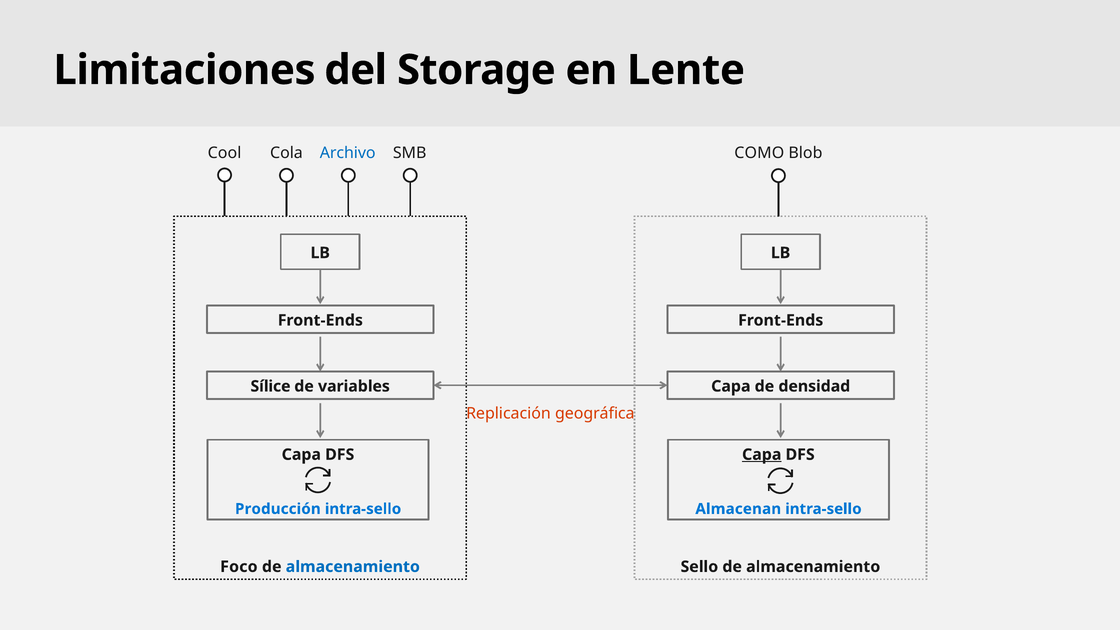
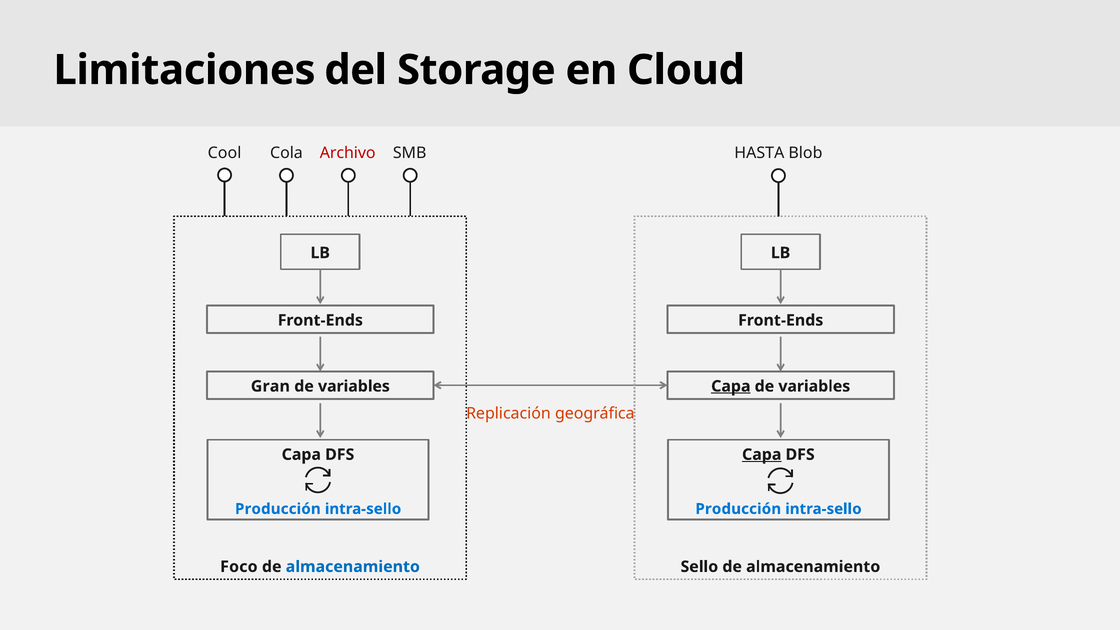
Lente: Lente -> Cloud
Archivo colour: blue -> red
COMO: COMO -> HASTA
Sílice: Sílice -> Gran
Capa at (731, 386) underline: none -> present
densidad at (814, 386): densidad -> variables
Almacenan at (738, 509): Almacenan -> Producción
